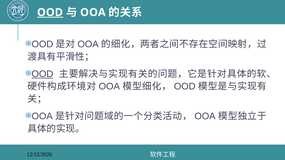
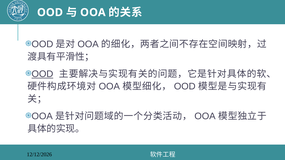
OOD at (50, 12) underline: present -> none
